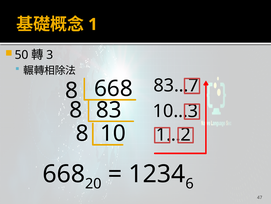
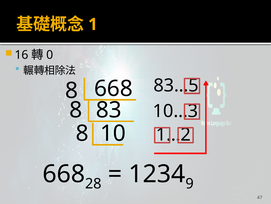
50: 50 -> 16
3: 3 -> 0
83…7: 83…7 -> 83…5
20: 20 -> 28
6: 6 -> 9
